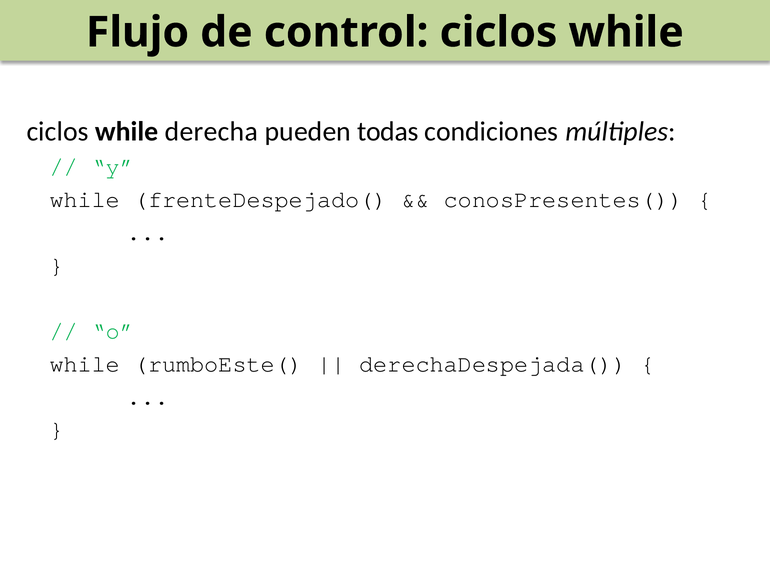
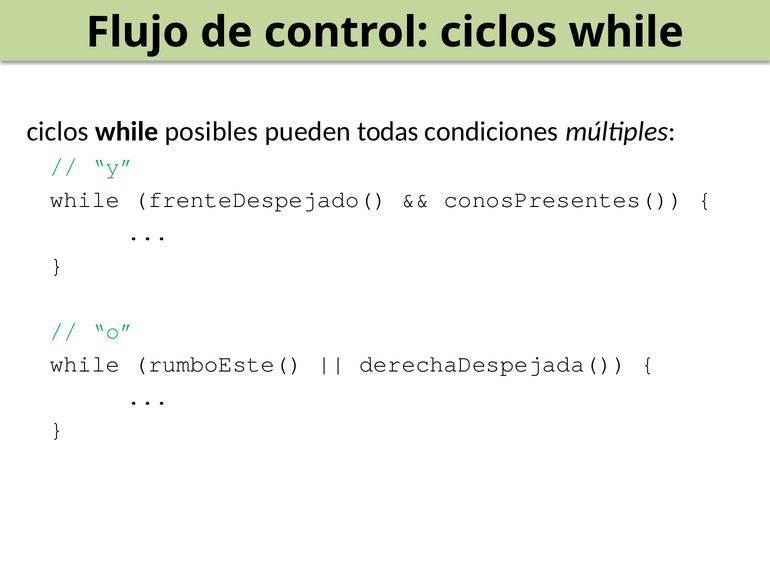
derecha: derecha -> posibles
